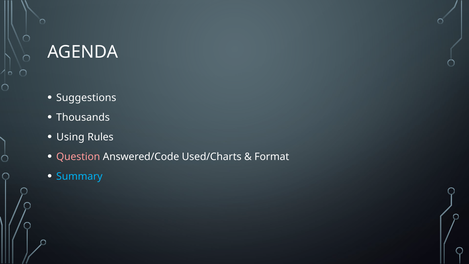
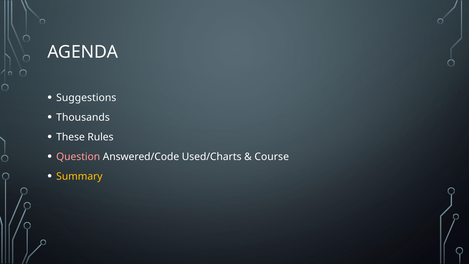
Using: Using -> These
Format: Format -> Course
Summary colour: light blue -> yellow
